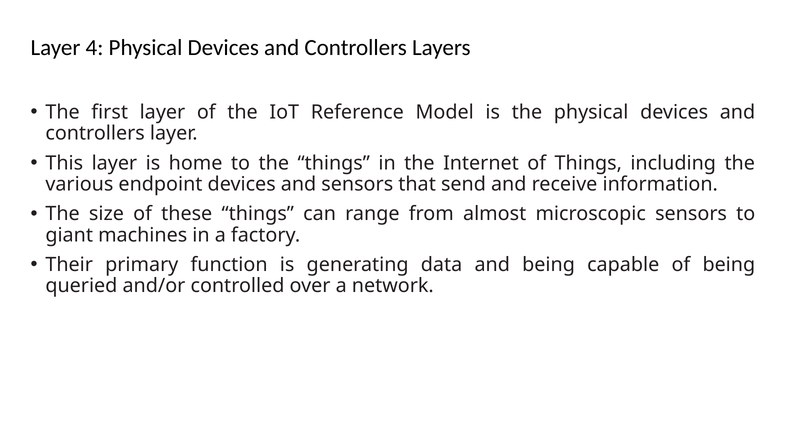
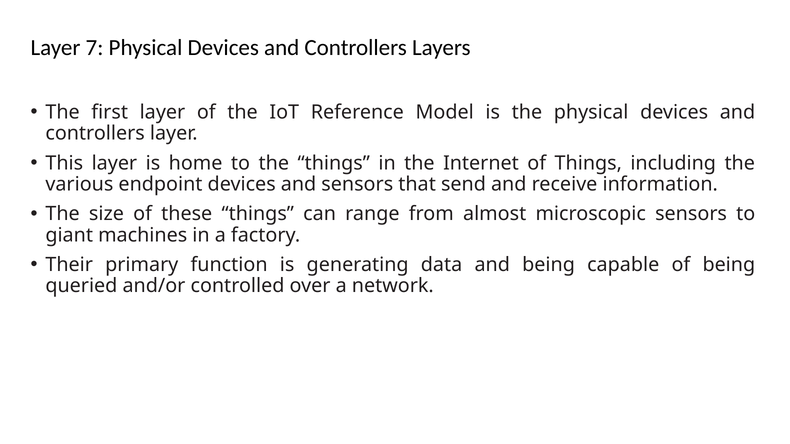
4: 4 -> 7
